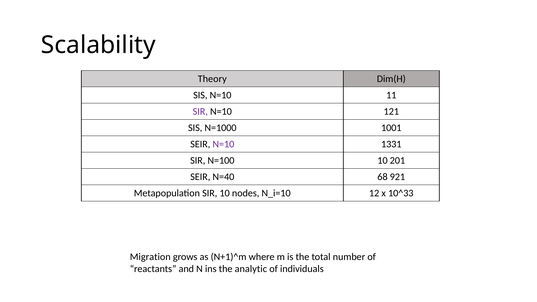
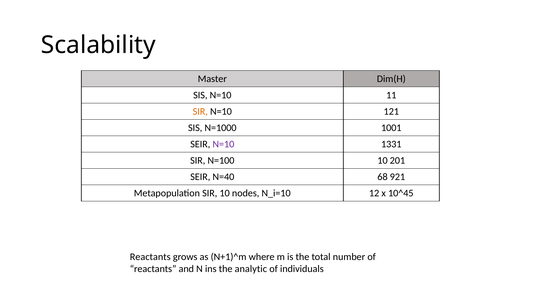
Theory: Theory -> Master
SIR at (200, 111) colour: purple -> orange
10^33: 10^33 -> 10^45
Migration at (150, 257): Migration -> Reactants
